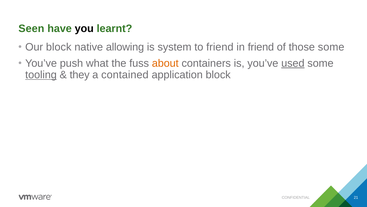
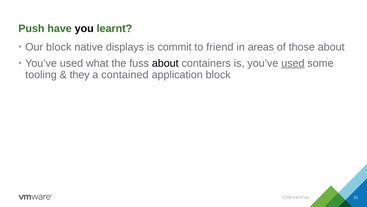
Seen: Seen -> Push
allowing: allowing -> displays
system: system -> commit
in friend: friend -> areas
those some: some -> about
push at (71, 63): push -> used
about at (165, 63) colour: orange -> black
tooling underline: present -> none
